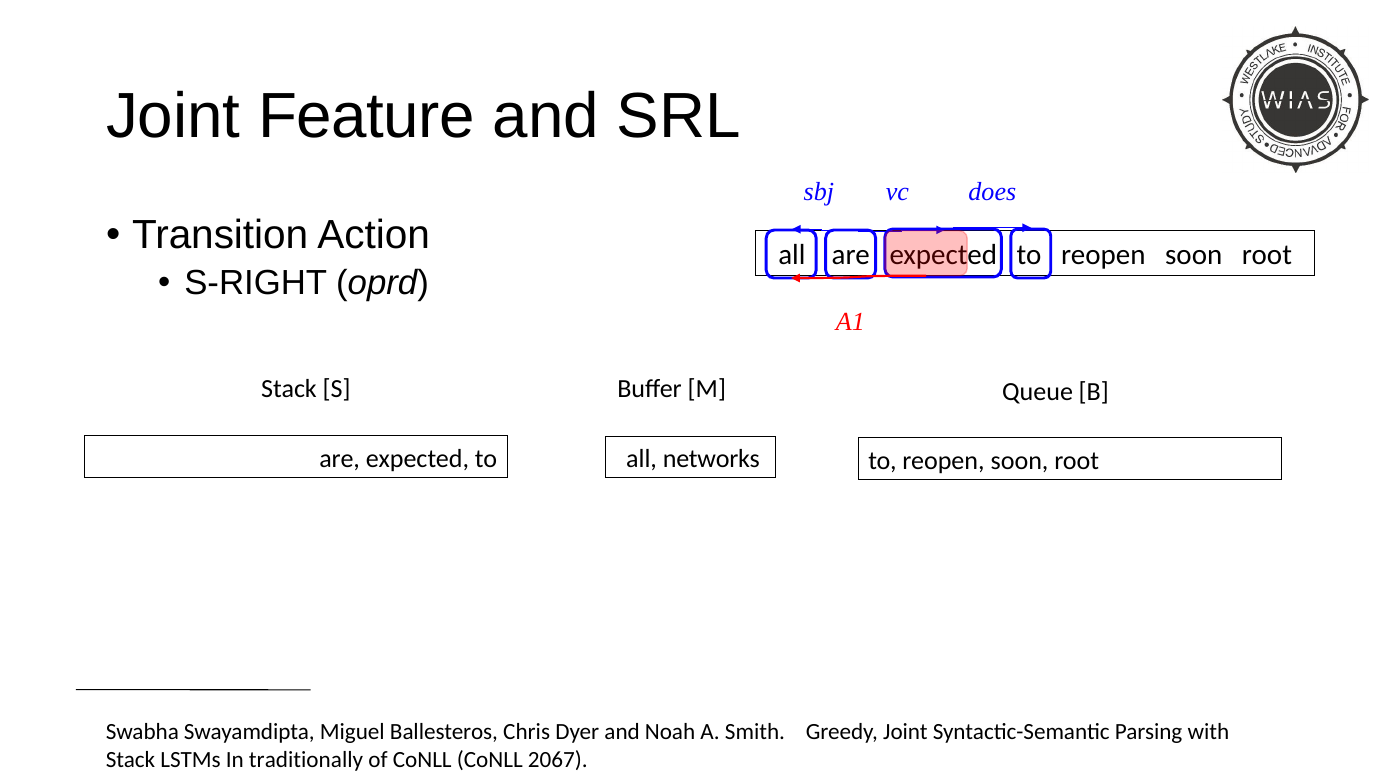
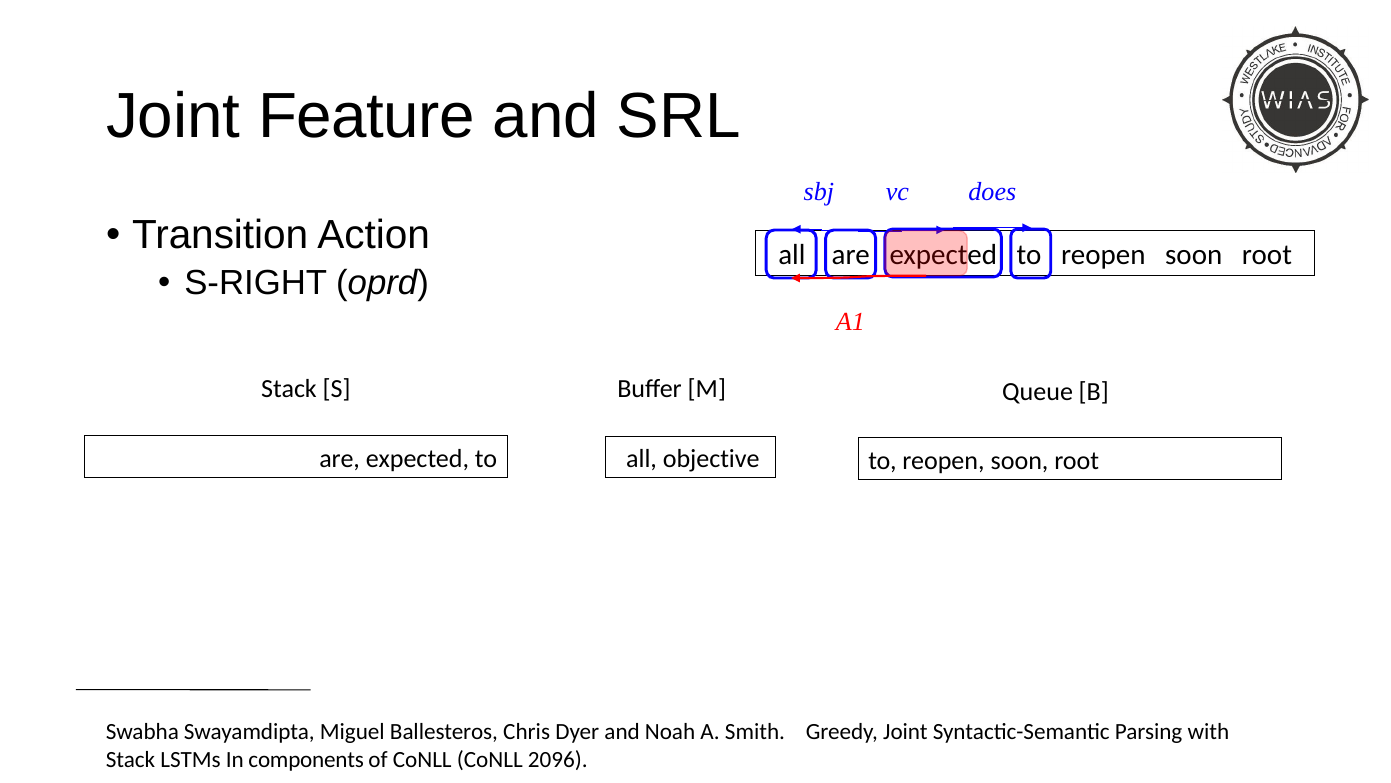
networks: networks -> objective
traditionally: traditionally -> components
2067: 2067 -> 2096
